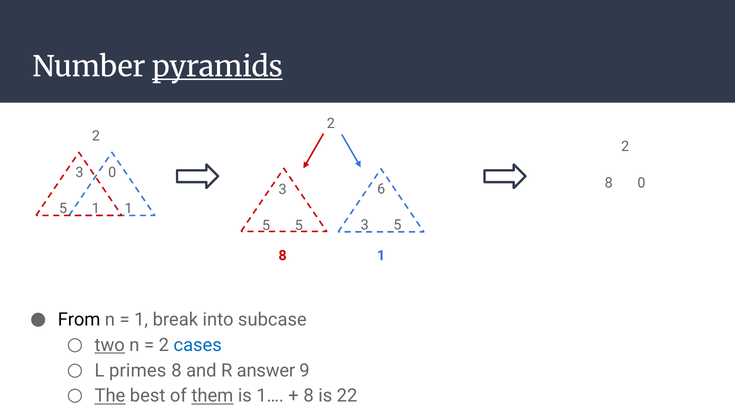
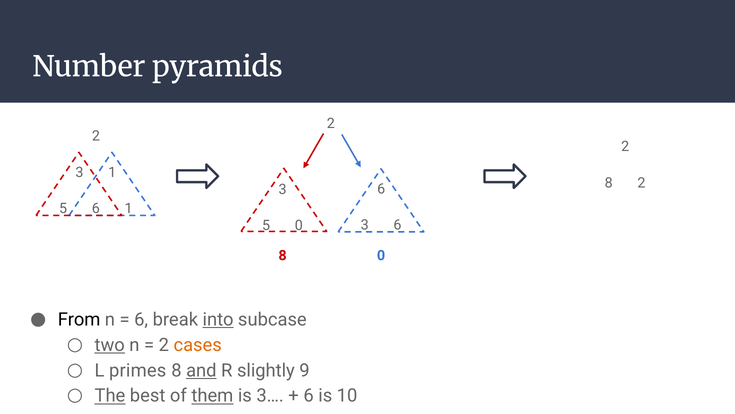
pyramids underline: present -> none
3 0: 0 -> 1
8 0: 0 -> 2
5 1: 1 -> 6
5 at (397, 225): 5 -> 6
5 5: 5 -> 0
8 1: 1 -> 0
1 at (141, 319): 1 -> 6
into underline: none -> present
cases colour: blue -> orange
and underline: none -> present
answer: answer -> slightly
1…: 1… -> 3…
8 at (309, 395): 8 -> 6
22: 22 -> 10
